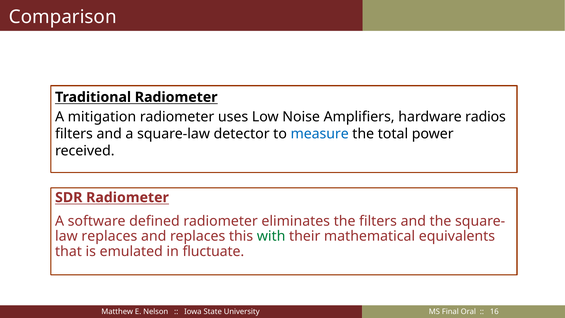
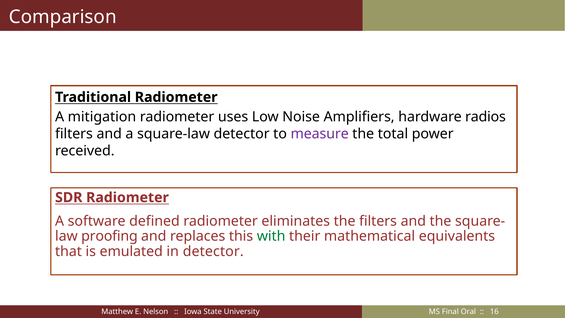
measure colour: blue -> purple
replaces at (109, 236): replaces -> proofing
in fluctuate: fluctuate -> detector
